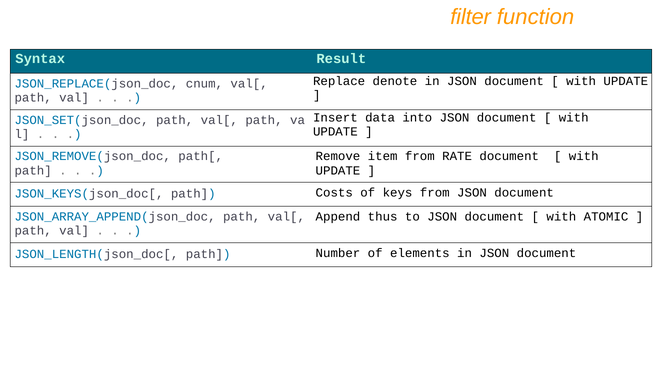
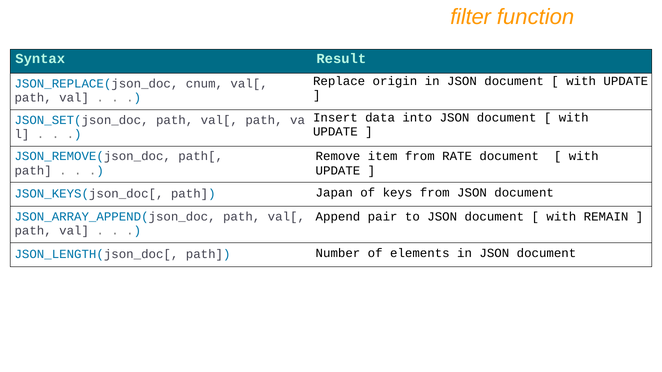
denote: denote -> origin
Costs: Costs -> Japan
thus: thus -> pair
ATOMIC: ATOMIC -> REMAIN
